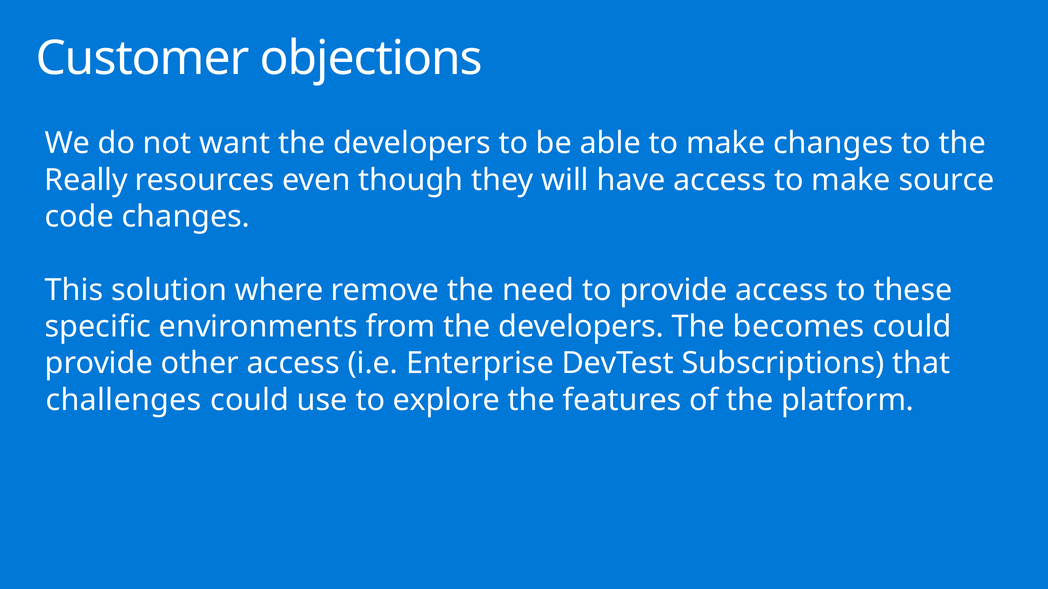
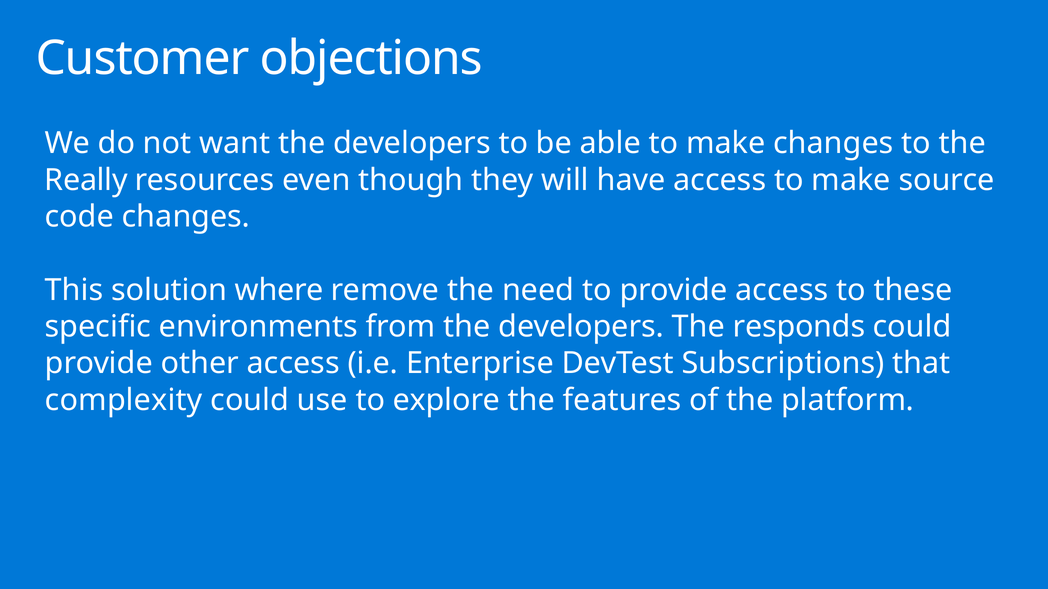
becomes: becomes -> responds
challenges: challenges -> complexity
